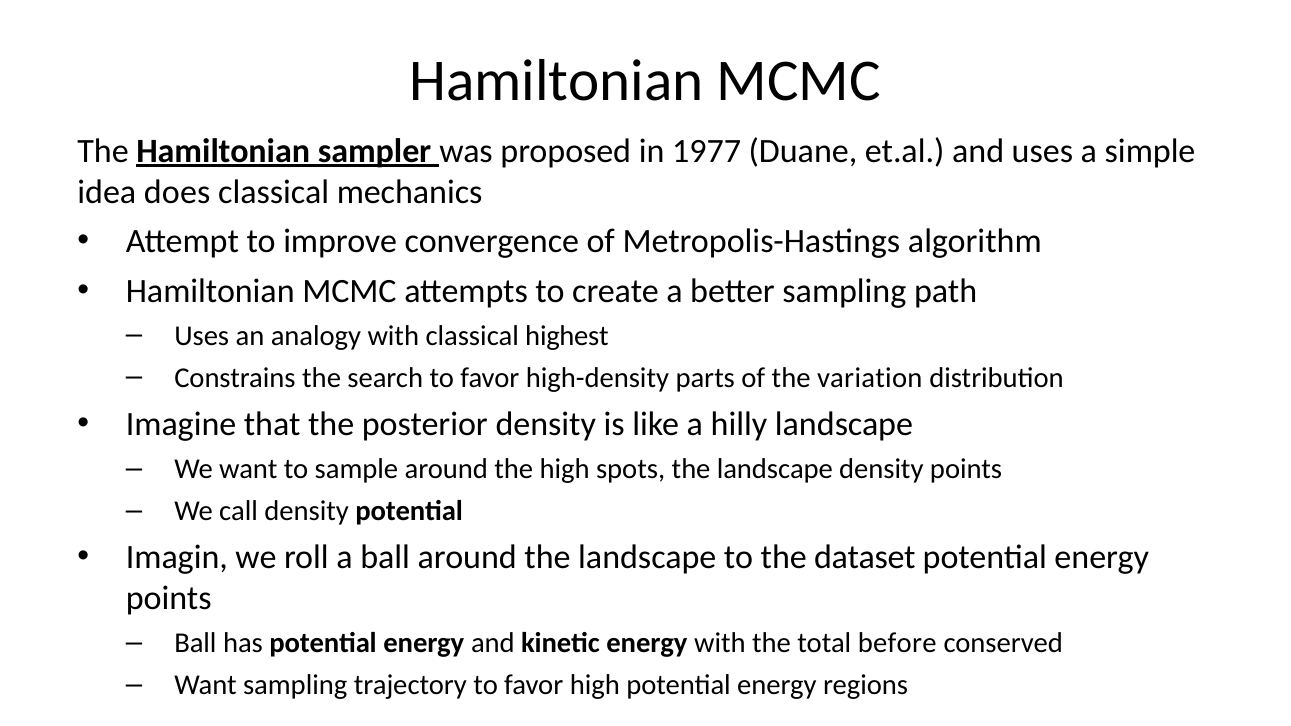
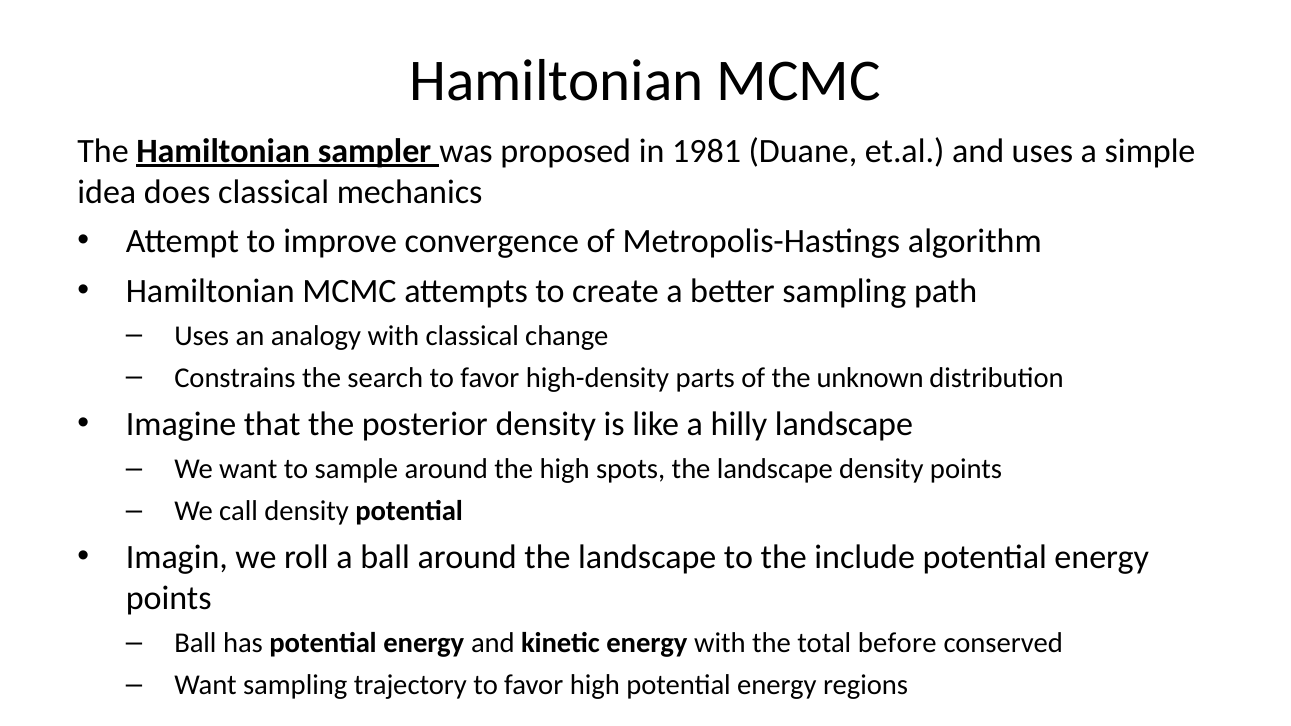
1977: 1977 -> 1981
highest: highest -> change
variation: variation -> unknown
dataset: dataset -> include
